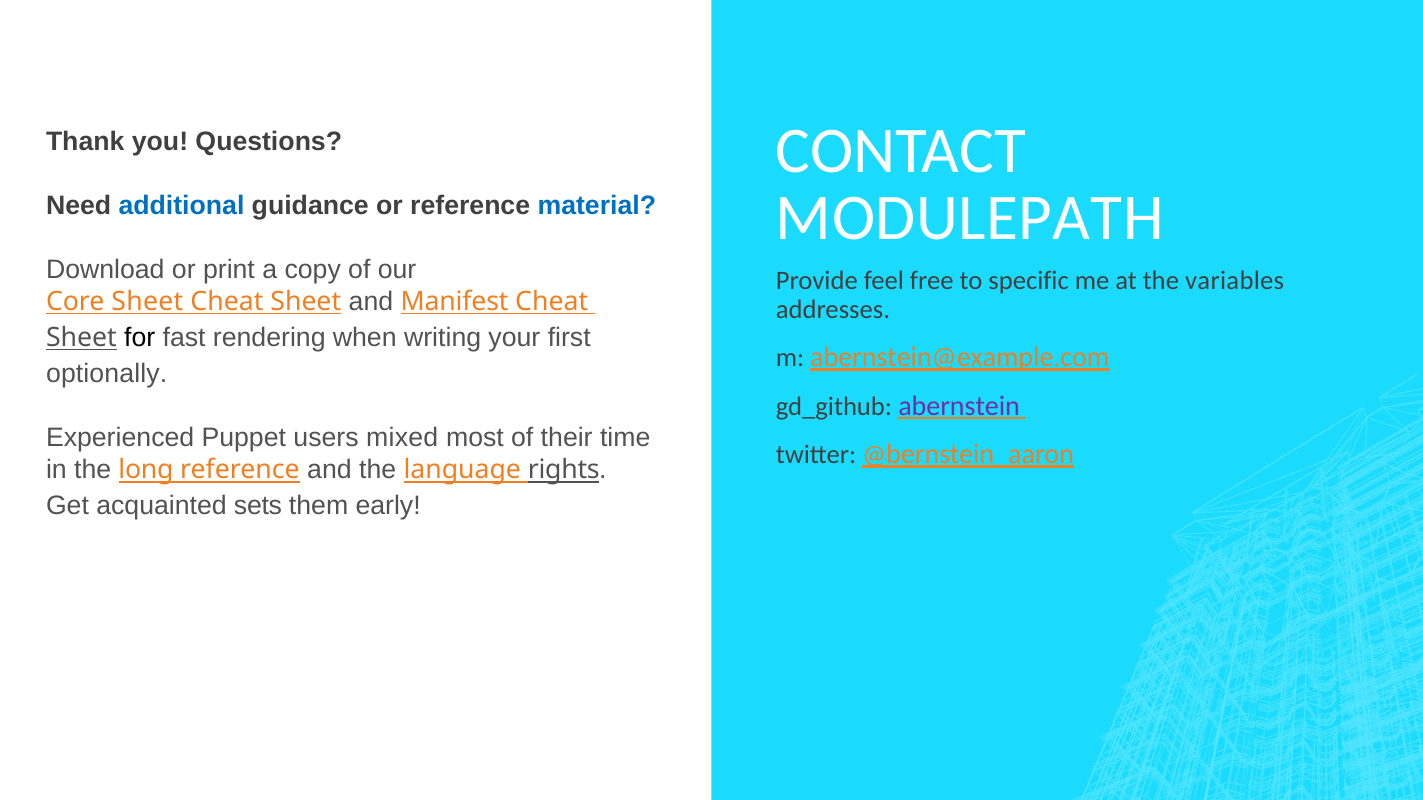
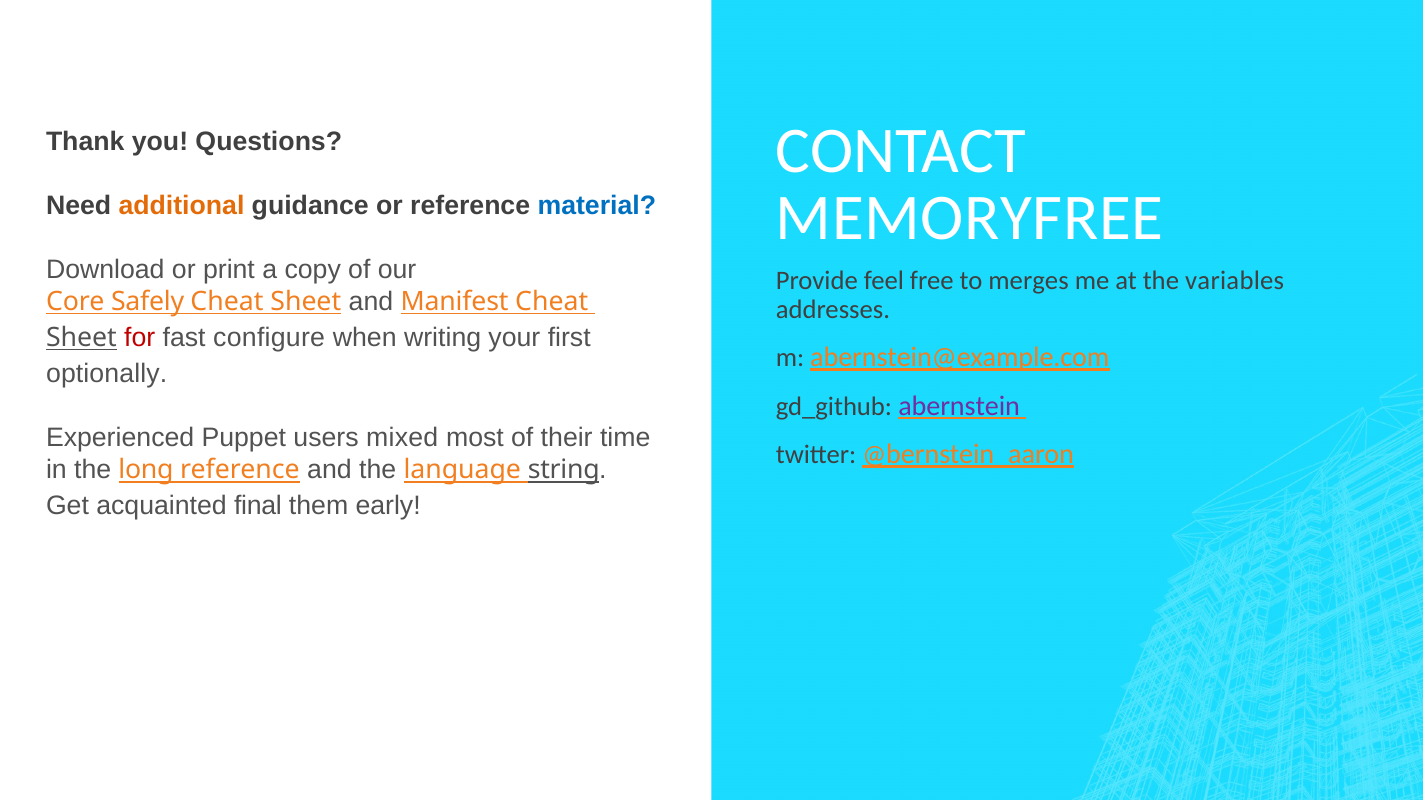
MODULEPATH: MODULEPATH -> MEMORYFREE
additional colour: blue -> orange
specific: specific -> merges
Core Sheet: Sheet -> Safely
for colour: black -> red
rendering: rendering -> configure
rights: rights -> string
sets: sets -> final
